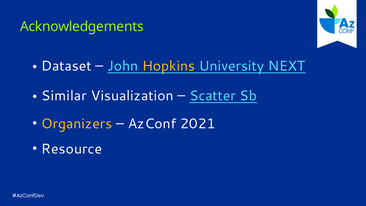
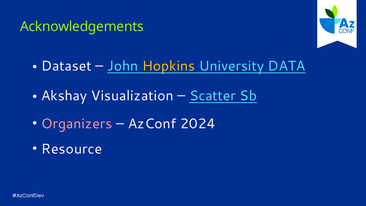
NEXT: NEXT -> DATA
Similar: Similar -> Akshay
Organizers colour: yellow -> pink
2021: 2021 -> 2024
